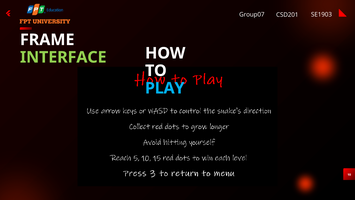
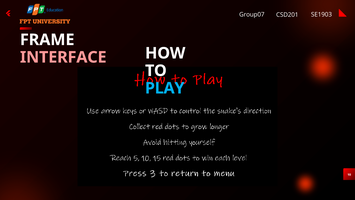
INTERFACE colour: light green -> pink
